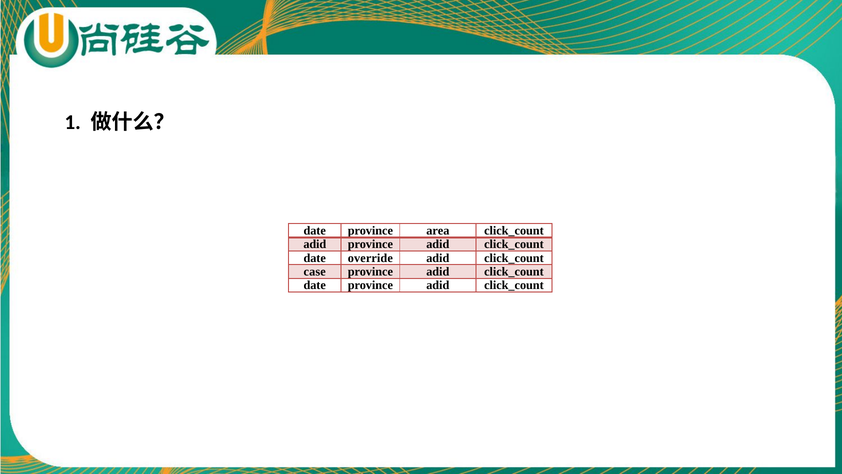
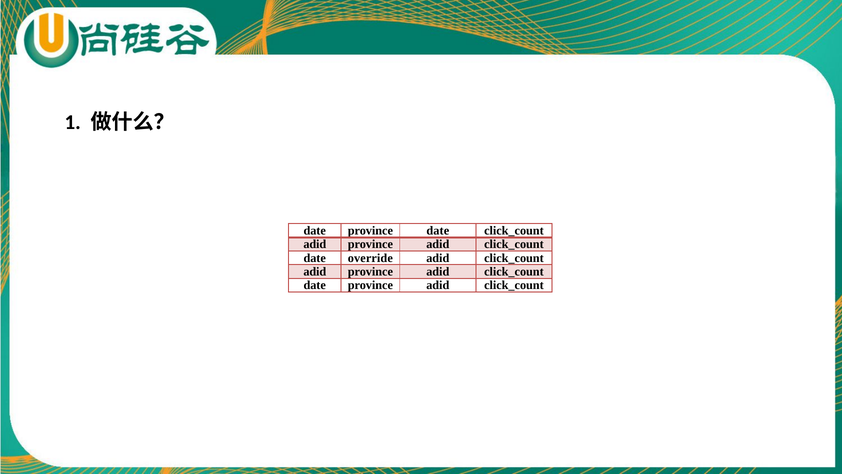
province area: area -> date
case at (315, 271): case -> adid
